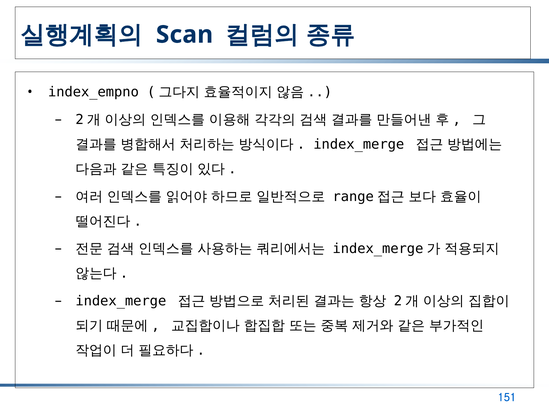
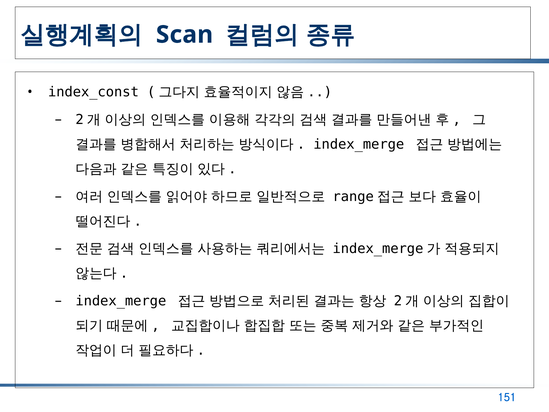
index_empno: index_empno -> index_const
